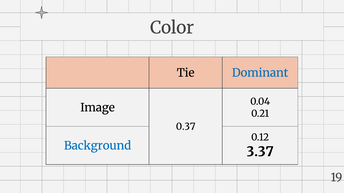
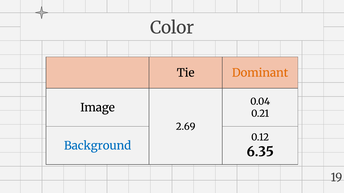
Dominant colour: blue -> orange
0.37: 0.37 -> 2.69
3.37: 3.37 -> 6.35
